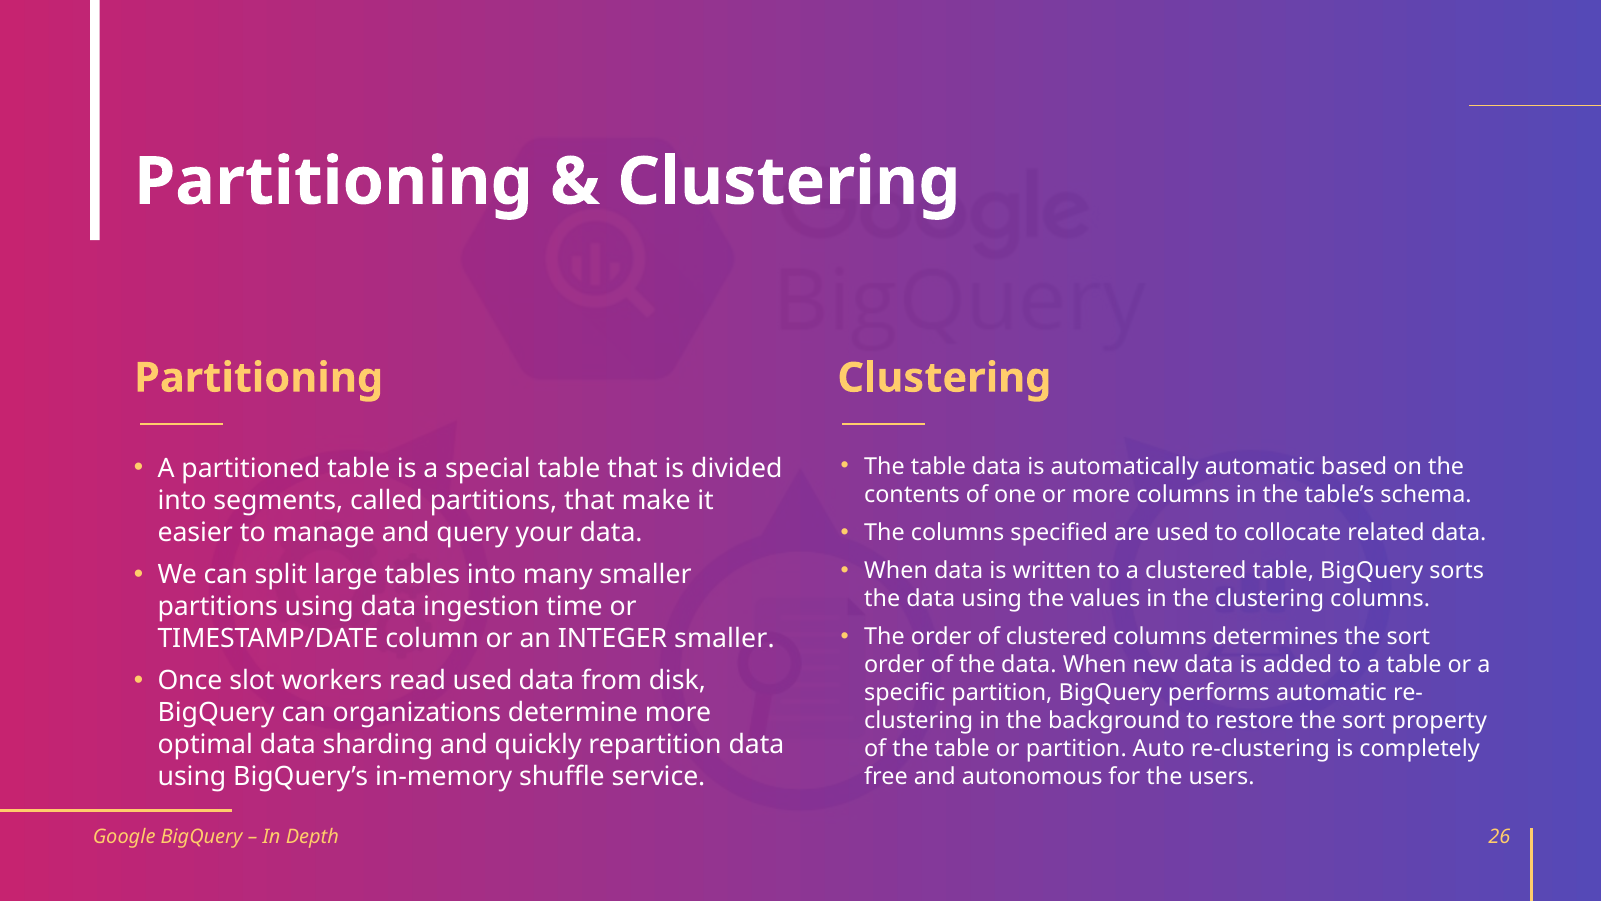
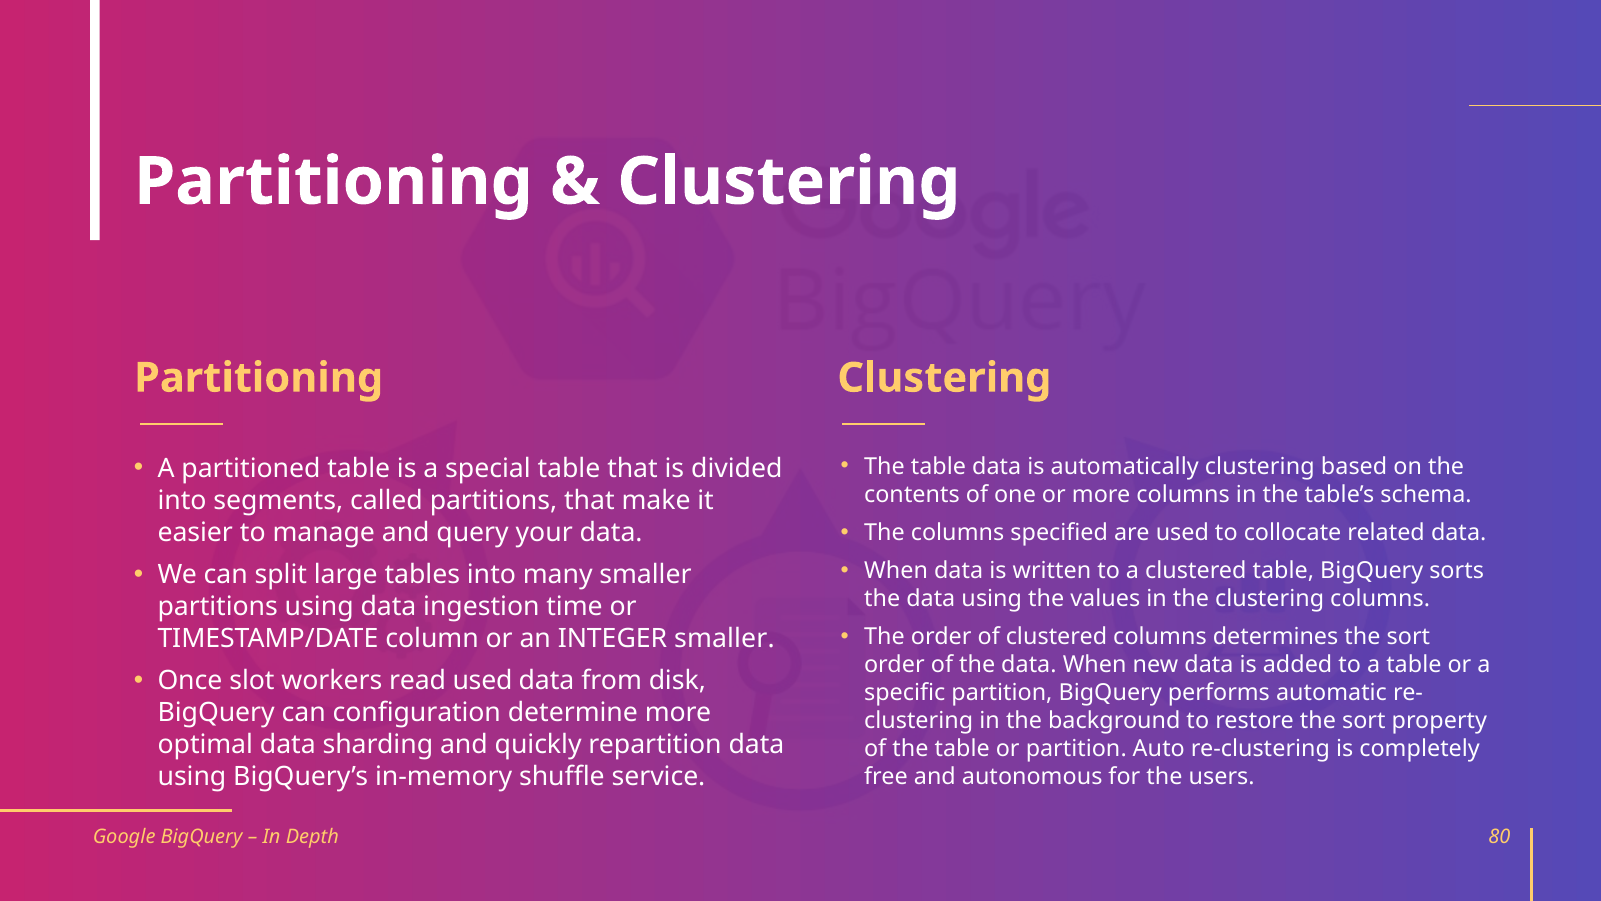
automatically automatic: automatic -> clustering
organizations: organizations -> configuration
26: 26 -> 80
